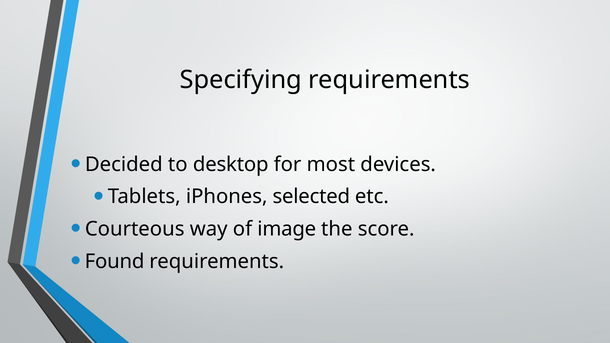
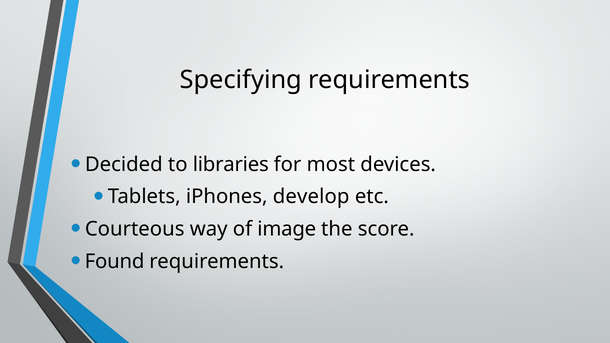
desktop: desktop -> libraries
selected: selected -> develop
